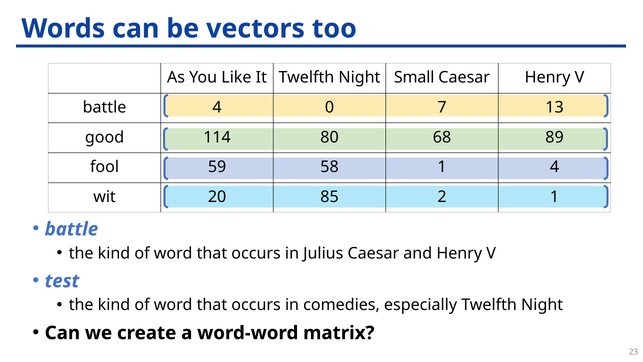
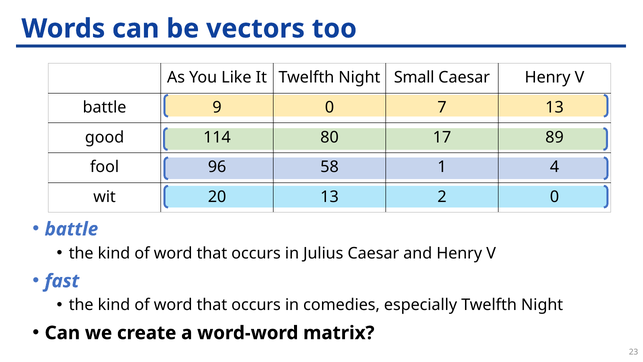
battle 4: 4 -> 9
68: 68 -> 17
59: 59 -> 96
20 85: 85 -> 13
2 1: 1 -> 0
test: test -> fast
